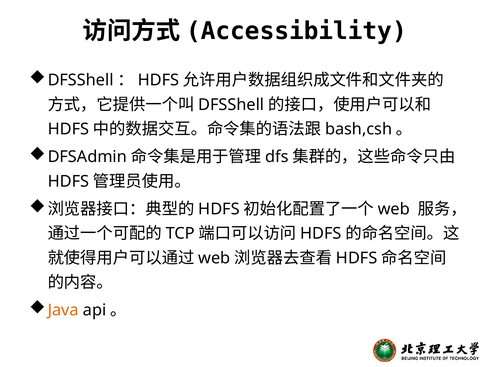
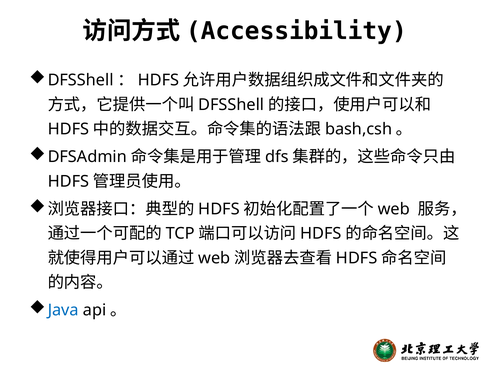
Java colour: orange -> blue
